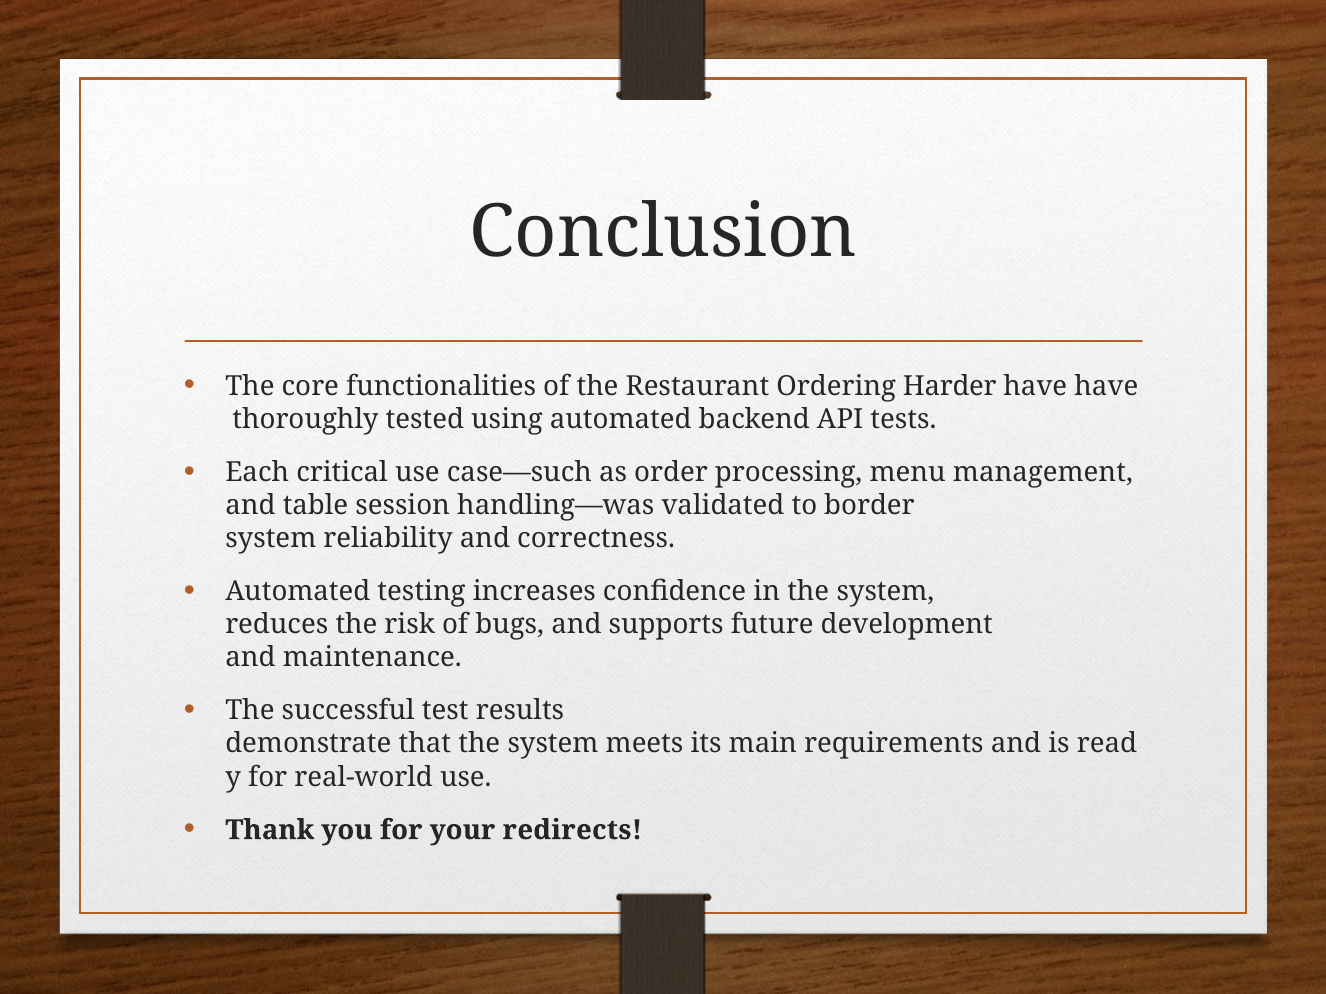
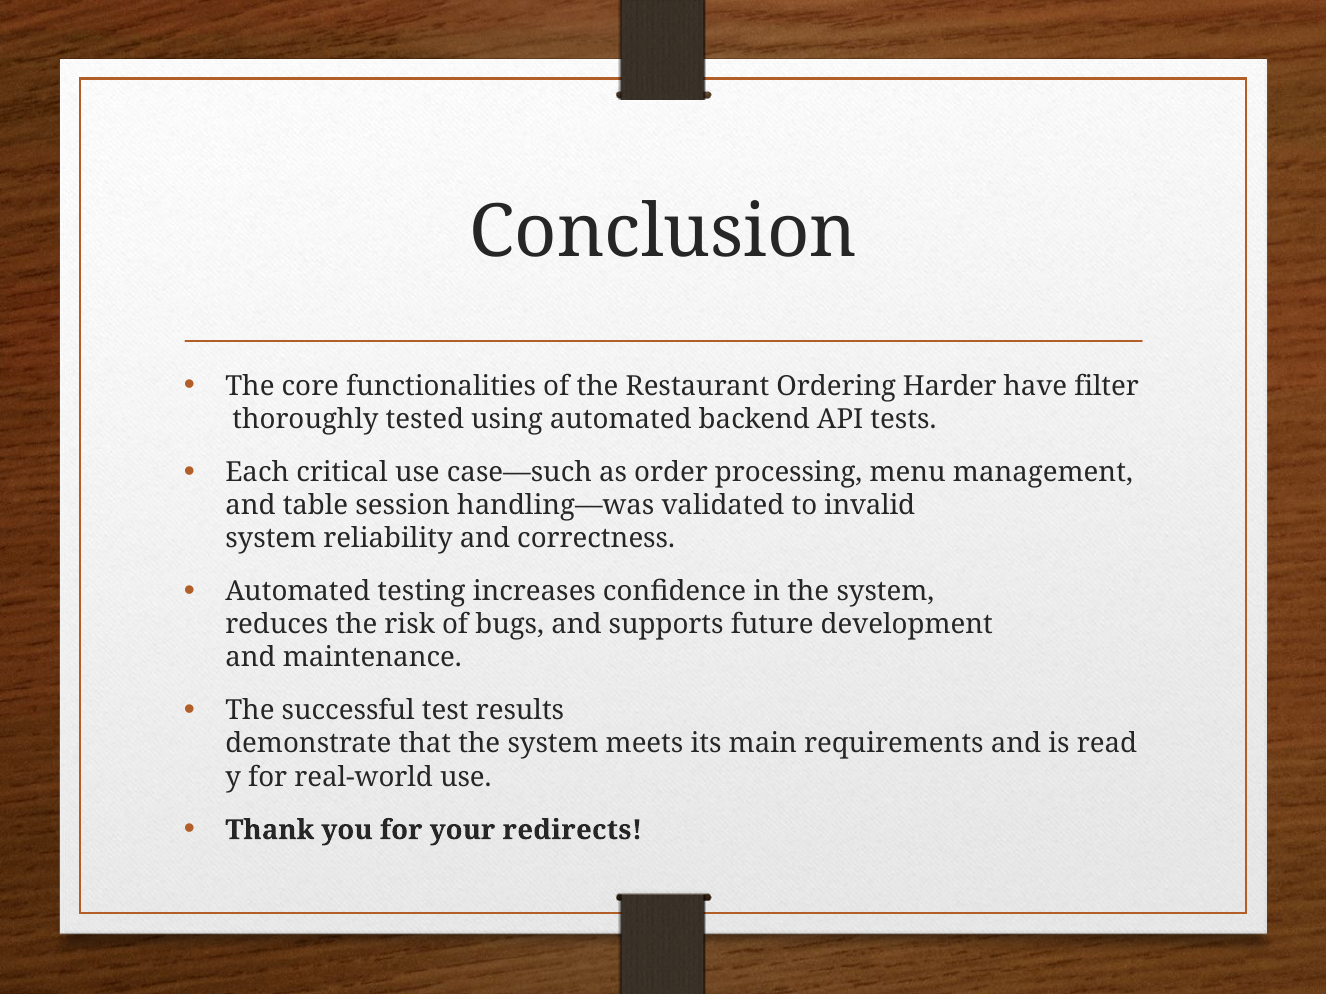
have have: have -> filter
border: border -> invalid
